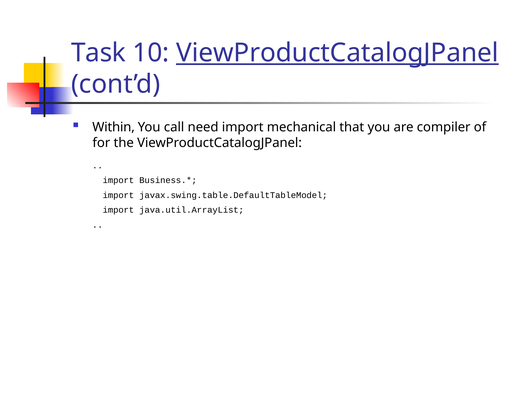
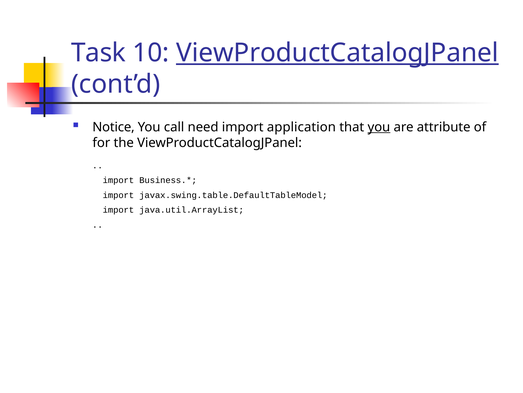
Within: Within -> Notice
mechanical: mechanical -> application
you at (379, 127) underline: none -> present
compiler: compiler -> attribute
